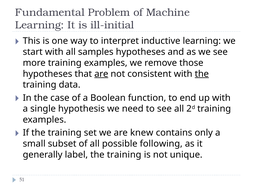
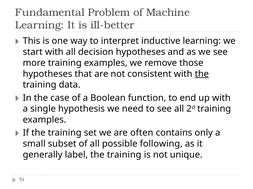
ill-initial: ill-initial -> ill-better
samples: samples -> decision
are at (101, 74) underline: present -> none
knew: knew -> often
